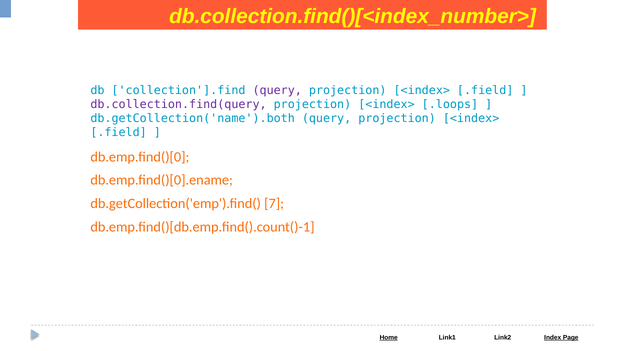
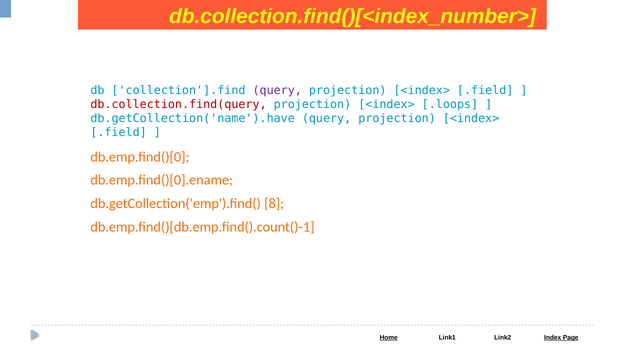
db.collection.find(query colour: purple -> red
db.getCollection('name').both: db.getCollection('name').both -> db.getCollection('name').have
7: 7 -> 8
